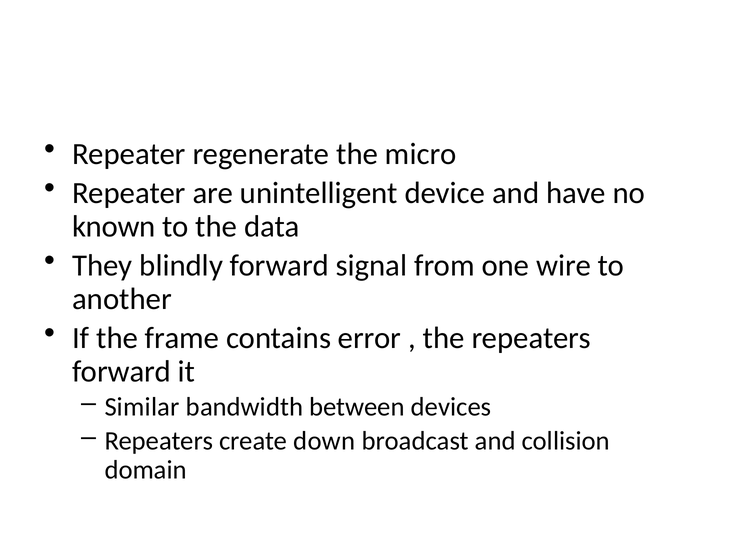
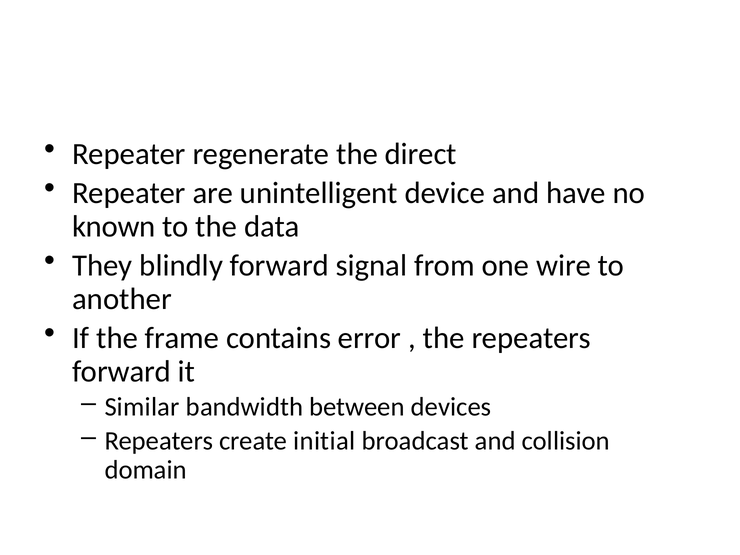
micro: micro -> direct
down: down -> initial
